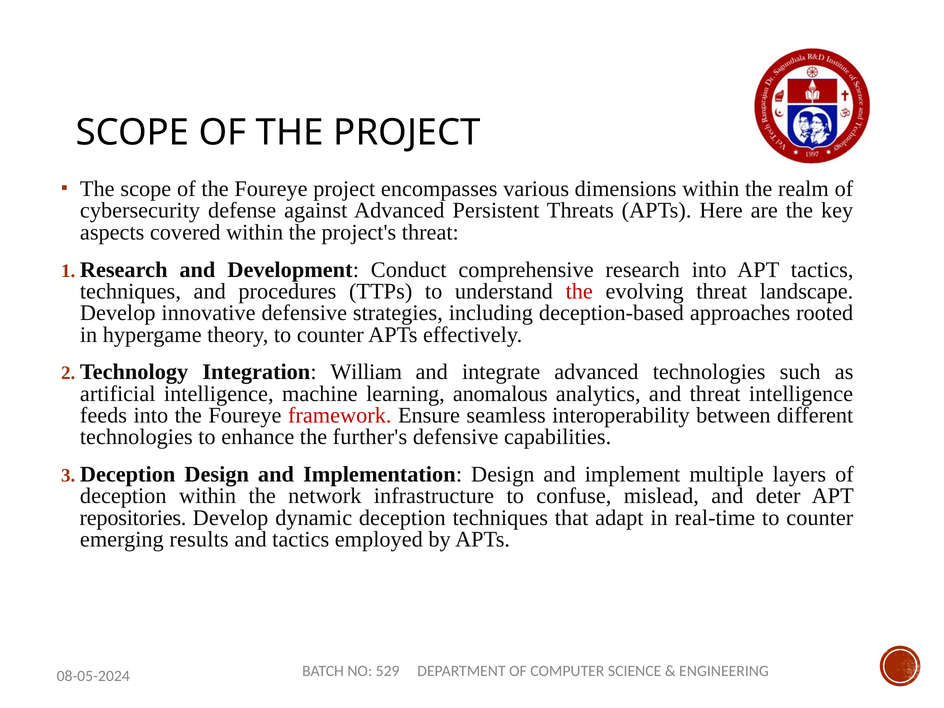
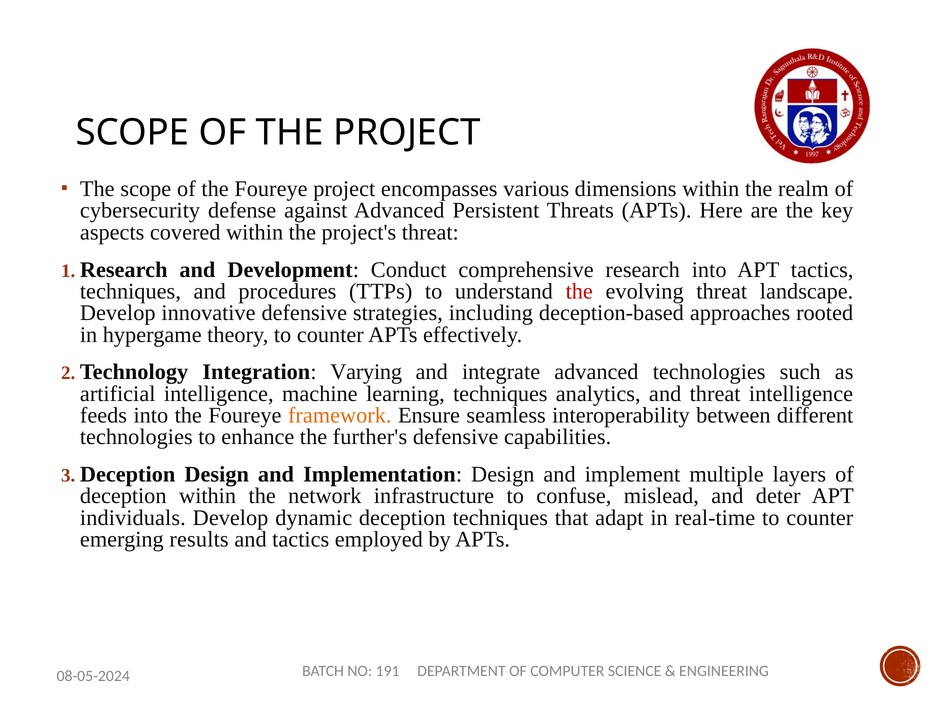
William: William -> Varying
learning anomalous: anomalous -> techniques
framework colour: red -> orange
repositories: repositories -> individuals
529: 529 -> 191
